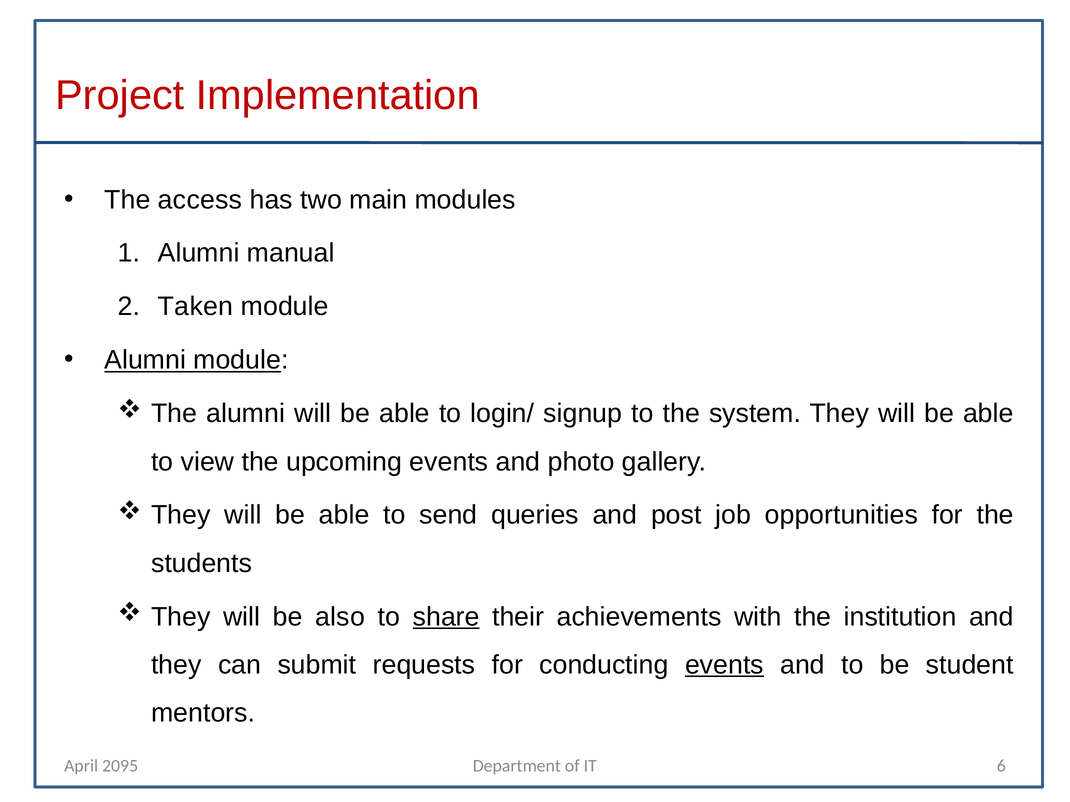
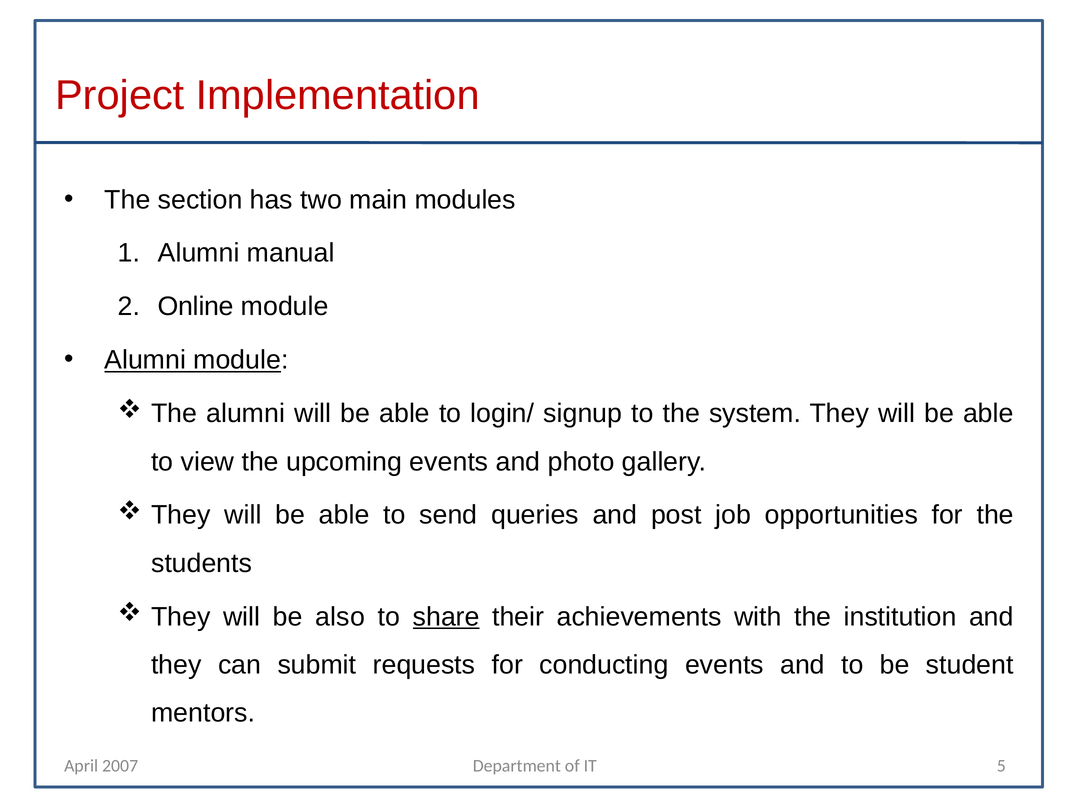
access: access -> section
Taken: Taken -> Online
events at (724, 665) underline: present -> none
6: 6 -> 5
2095: 2095 -> 2007
